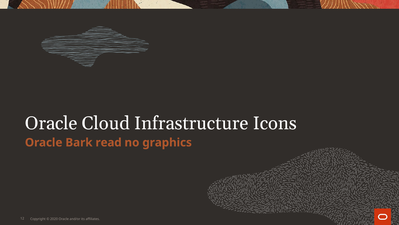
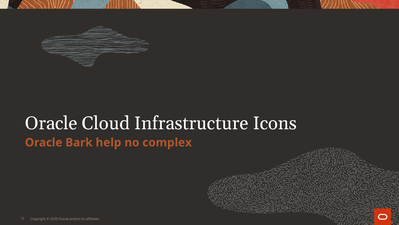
read: read -> help
graphics: graphics -> complex
